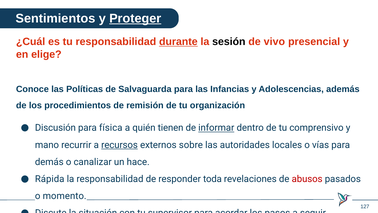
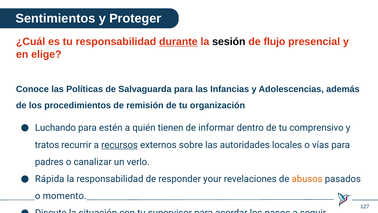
Proteger underline: present -> none
vivo: vivo -> flujo
Discusión: Discusión -> Luchando
física: física -> estén
informar underline: present -> none
mano: mano -> tratos
demás: demás -> padres
hace: hace -> verlo
toda: toda -> your
abusos colour: red -> orange
